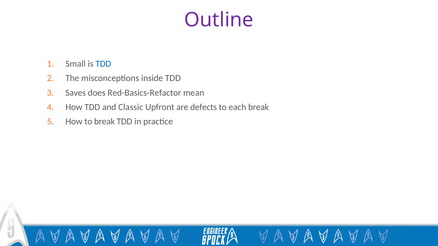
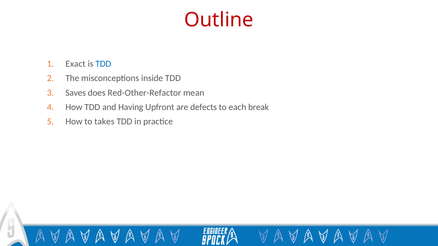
Outline colour: purple -> red
Small: Small -> Exact
Red-Basics-Refactor: Red-Basics-Refactor -> Red-Other-Refactor
Classic: Classic -> Having
to break: break -> takes
